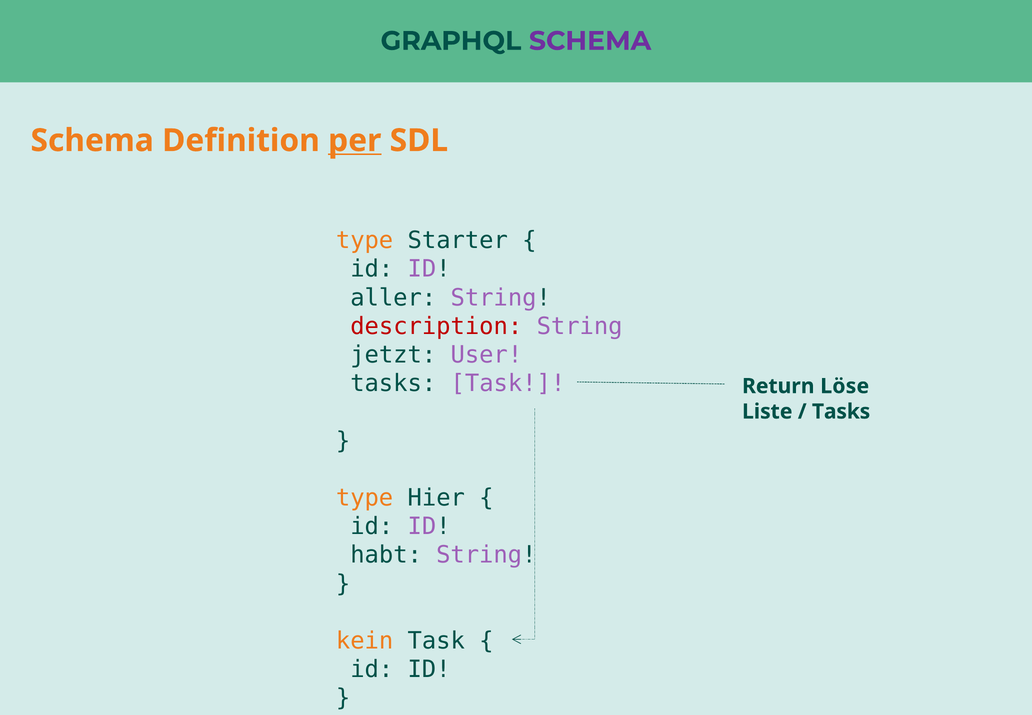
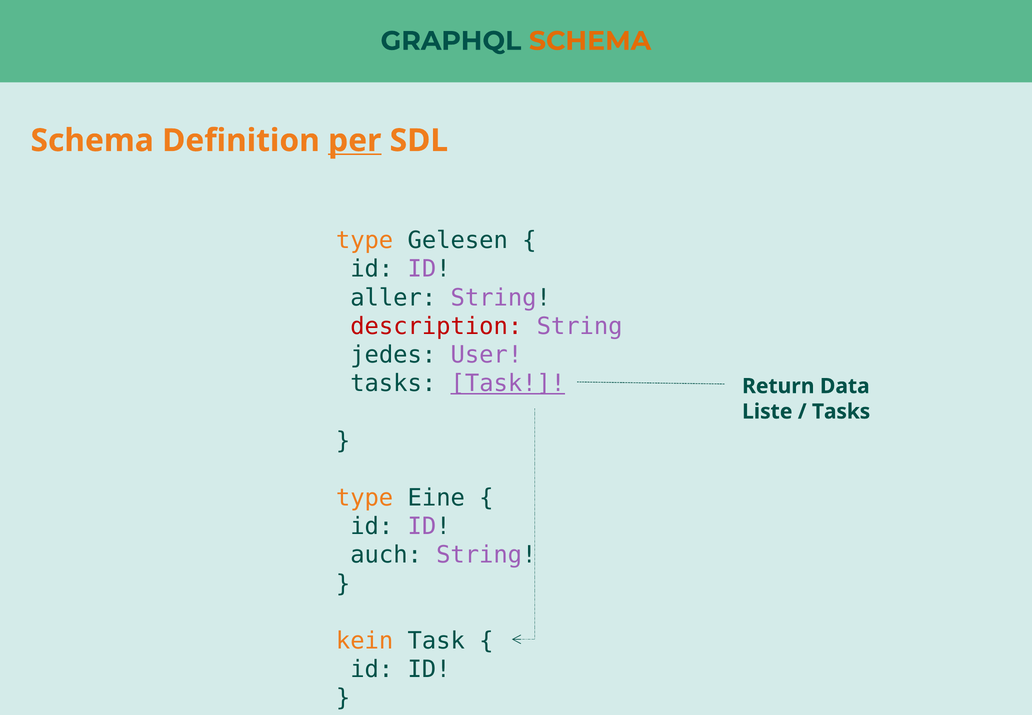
SCHEMA at (590, 41) colour: purple -> orange
Starter: Starter -> Gelesen
jetzt: jetzt -> jedes
Task at (508, 383) underline: none -> present
Löse: Löse -> Data
Hier: Hier -> Eine
habt: habt -> auch
